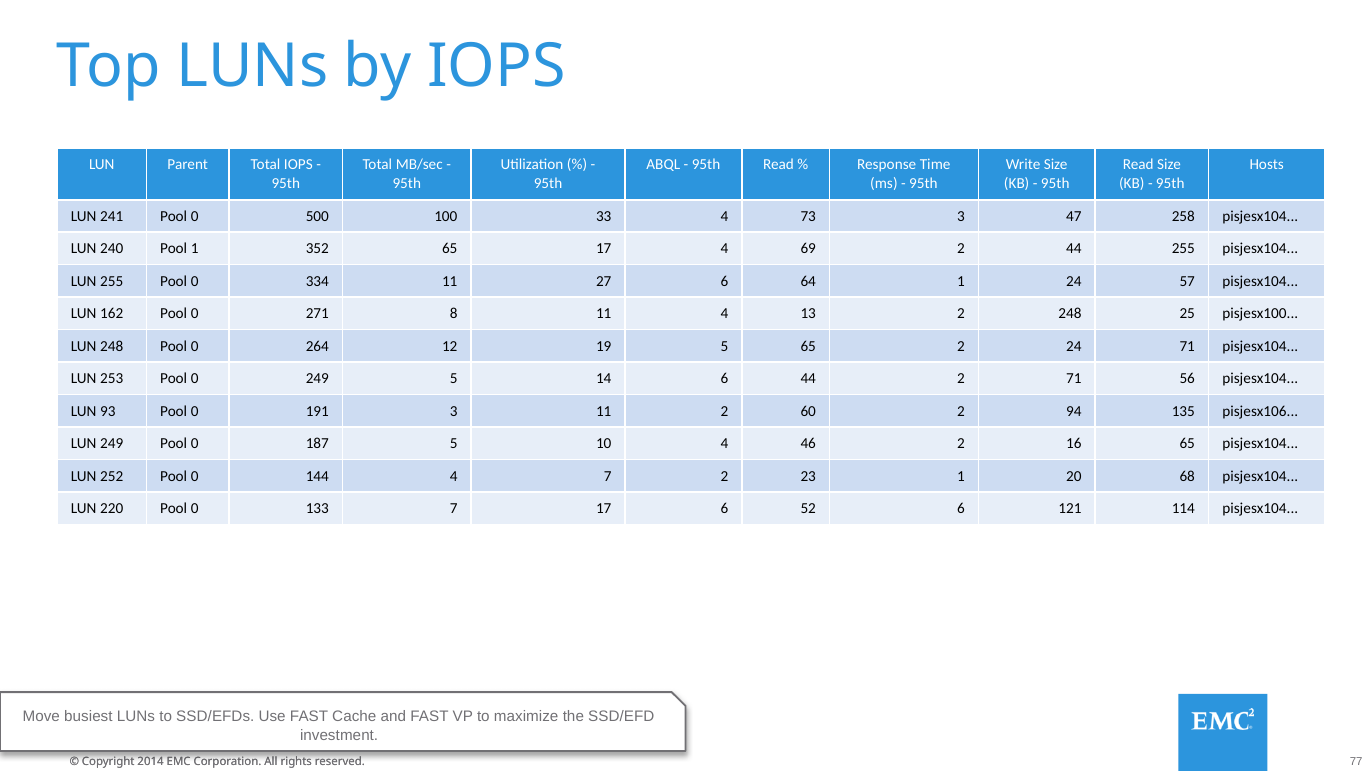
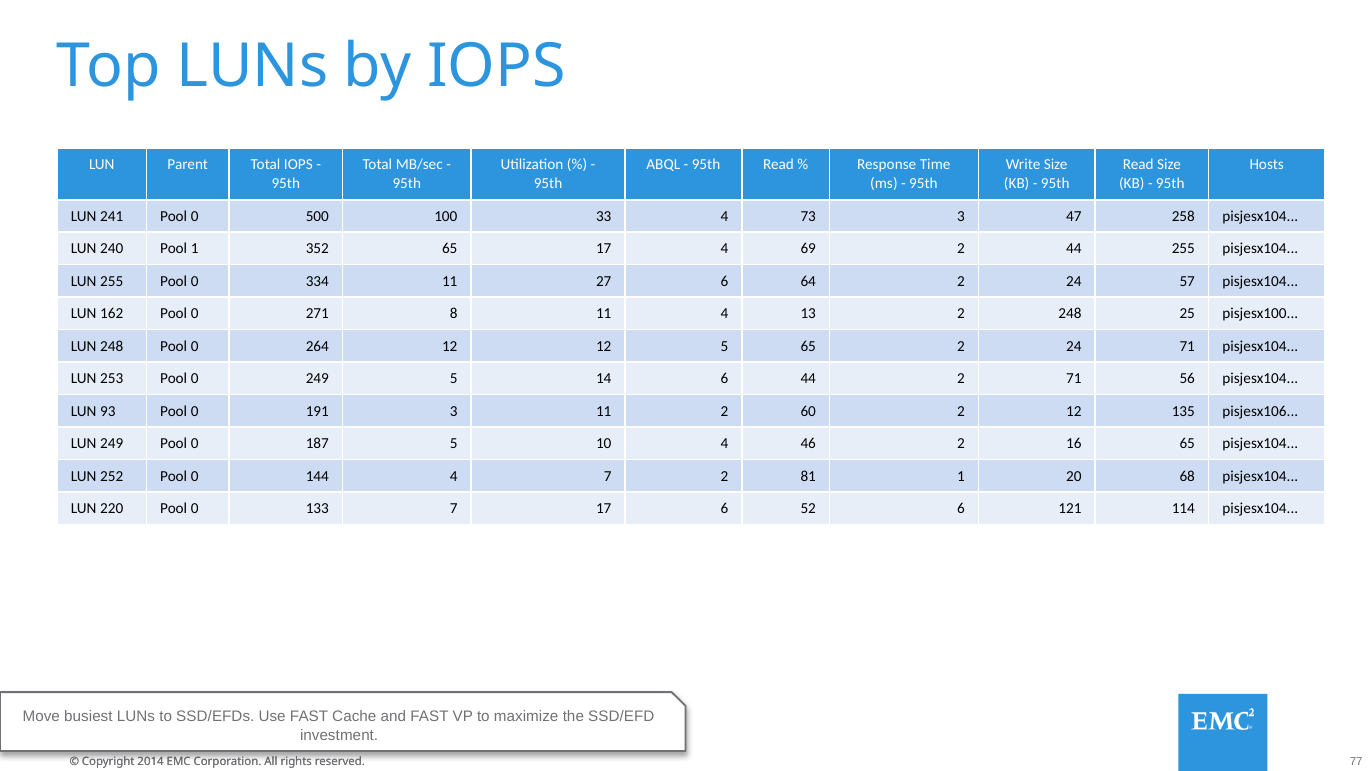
64 1: 1 -> 2
12 19: 19 -> 12
2 94: 94 -> 12
23: 23 -> 81
